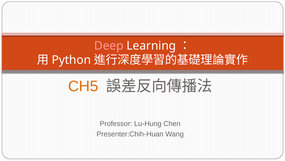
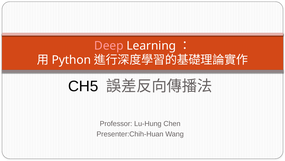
CH5 colour: orange -> black
